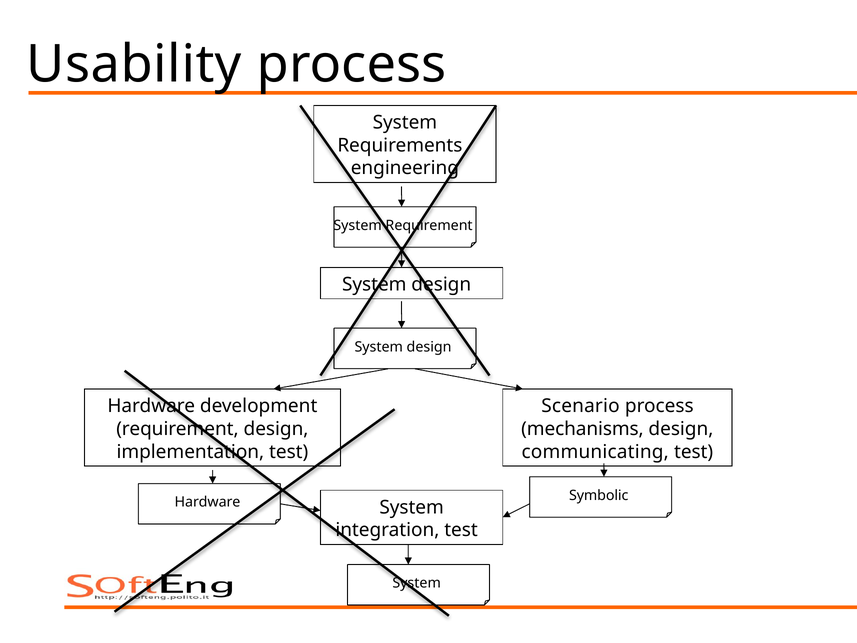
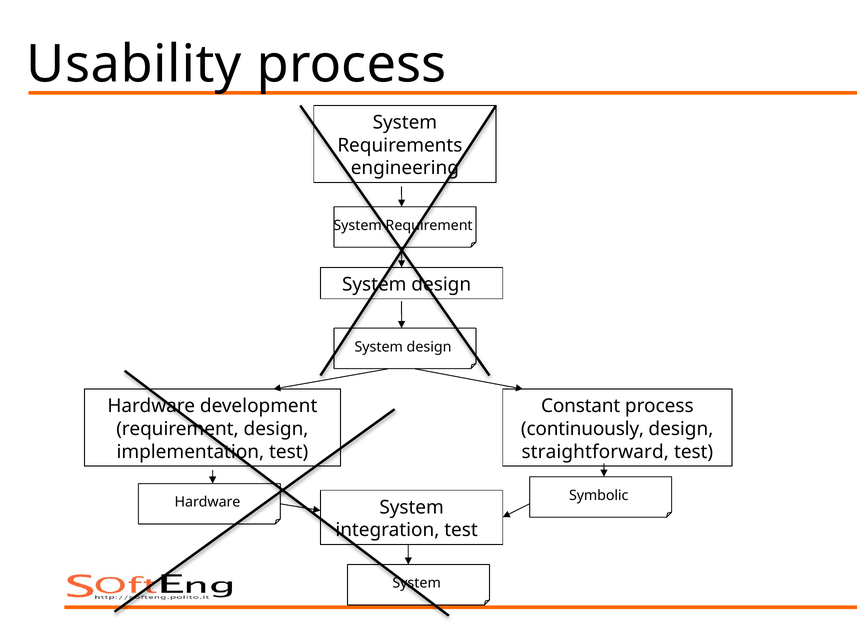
Scenario: Scenario -> Constant
mechanisms: mechanisms -> continuously
communicating: communicating -> straightforward
